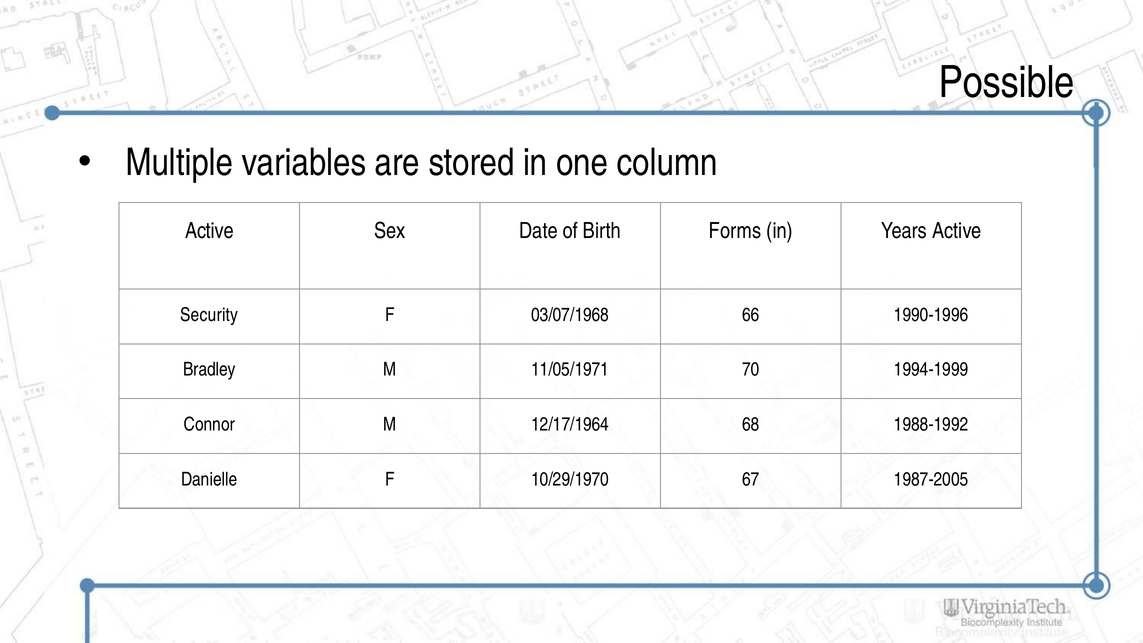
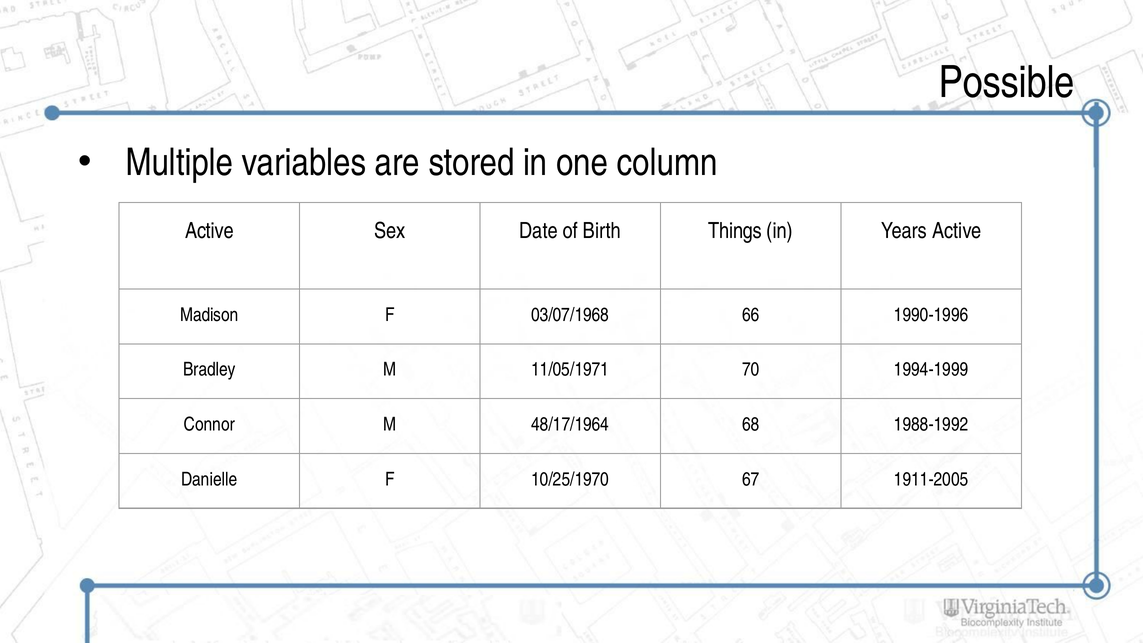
Forms: Forms -> Things
Security: Security -> Madison
12/17/1964: 12/17/1964 -> 48/17/1964
10/29/1970: 10/29/1970 -> 10/25/1970
1987-2005: 1987-2005 -> 1911-2005
